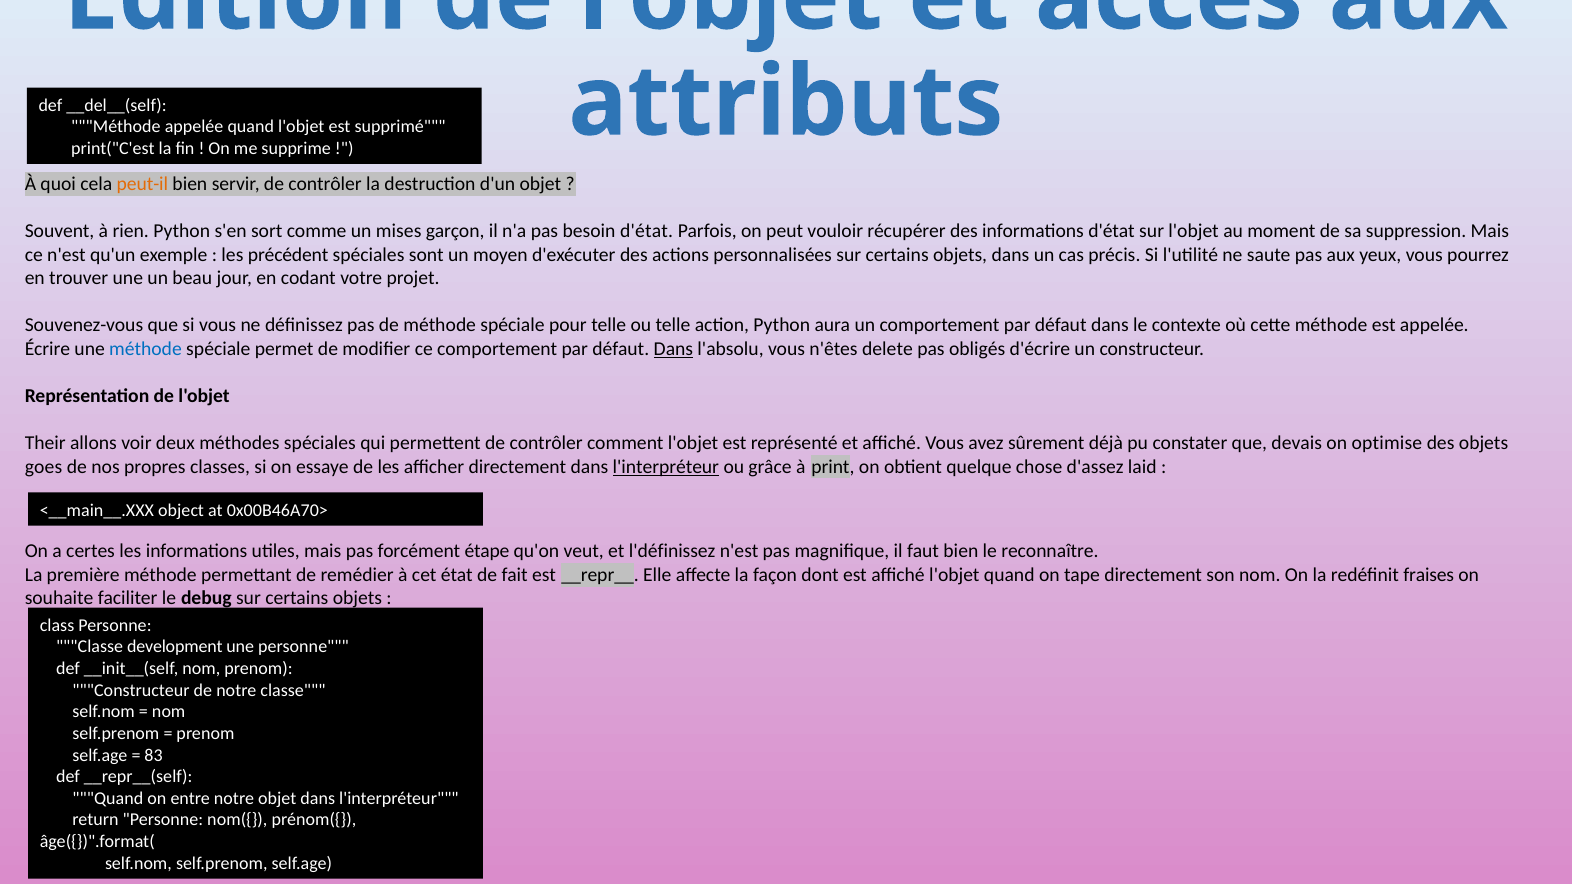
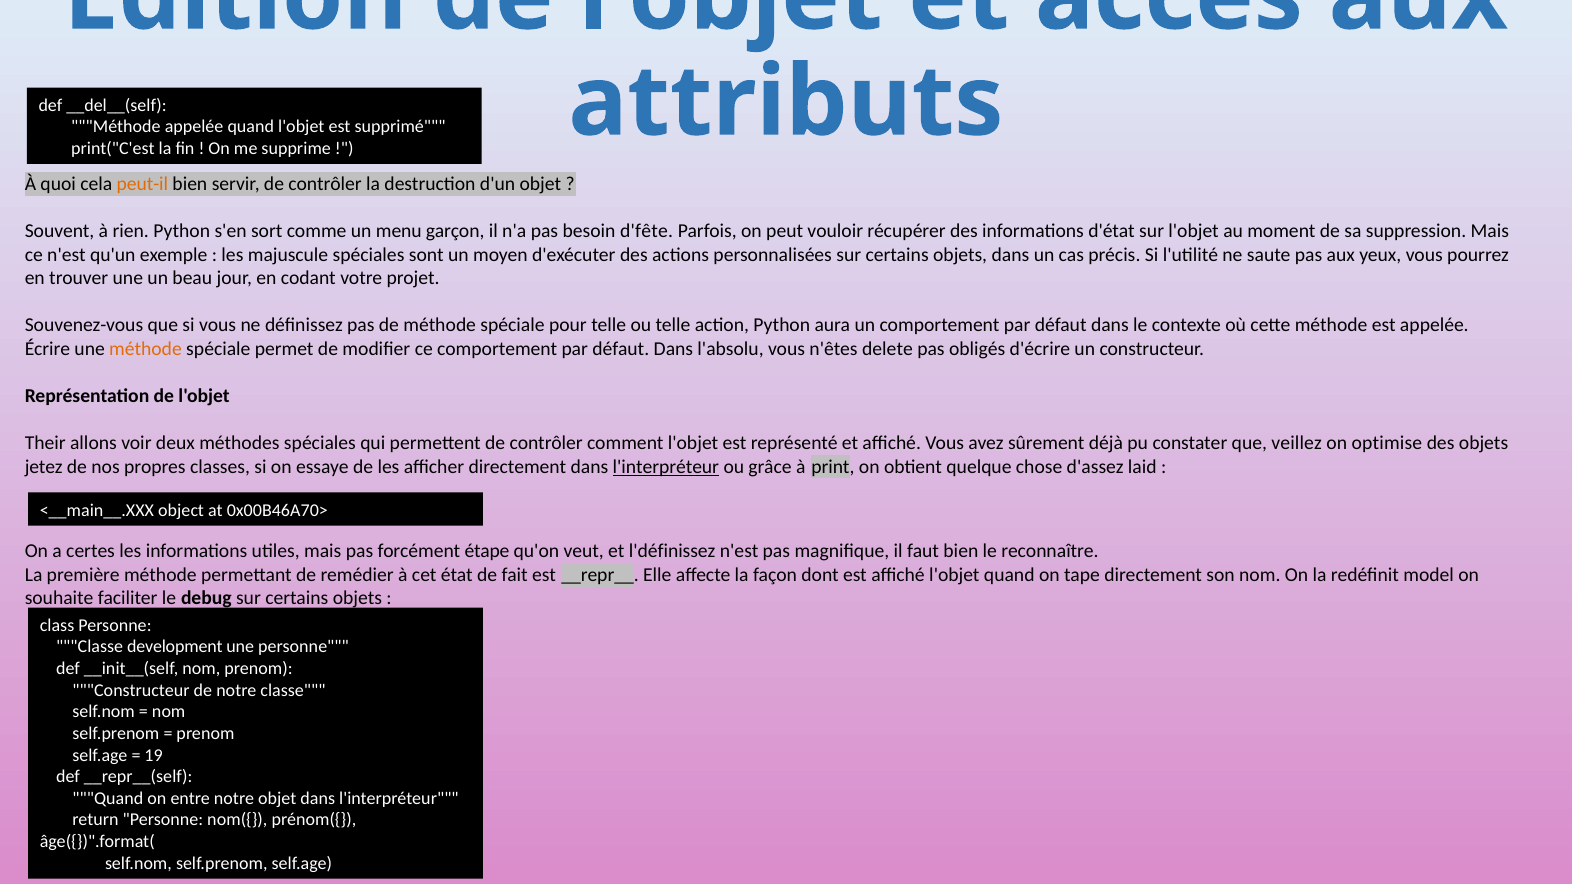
mises: mises -> menu
besoin d'état: d'état -> d'fête
précédent: précédent -> majuscule
méthode at (145, 349) colour: blue -> orange
Dans at (673, 349) underline: present -> none
devais: devais -> veillez
goes: goes -> jetez
fraises: fraises -> model
83: 83 -> 19
